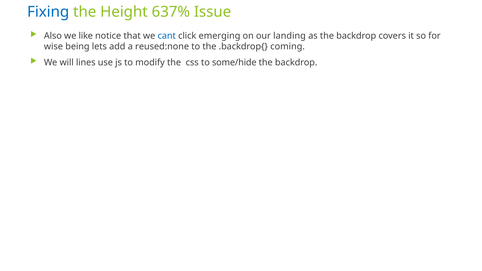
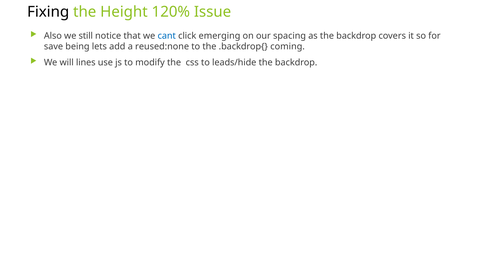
Fixing colour: blue -> black
637%: 637% -> 120%
like: like -> still
landing: landing -> spacing
wise: wise -> save
some/hide: some/hide -> leads/hide
